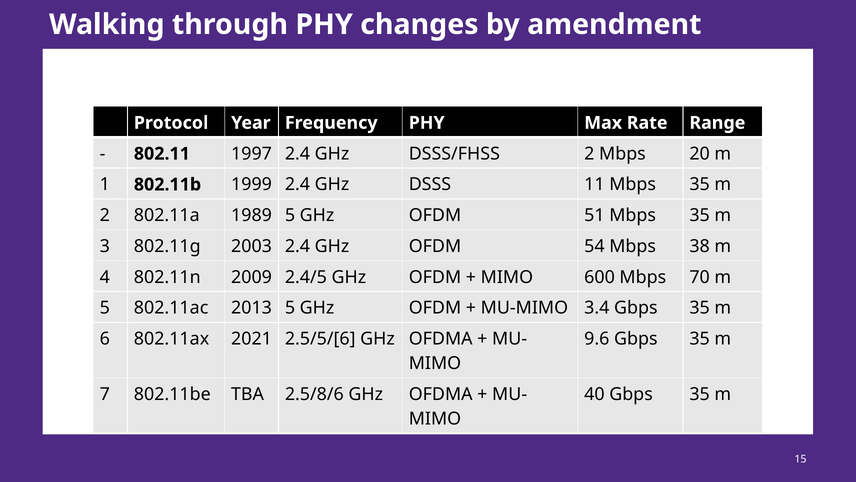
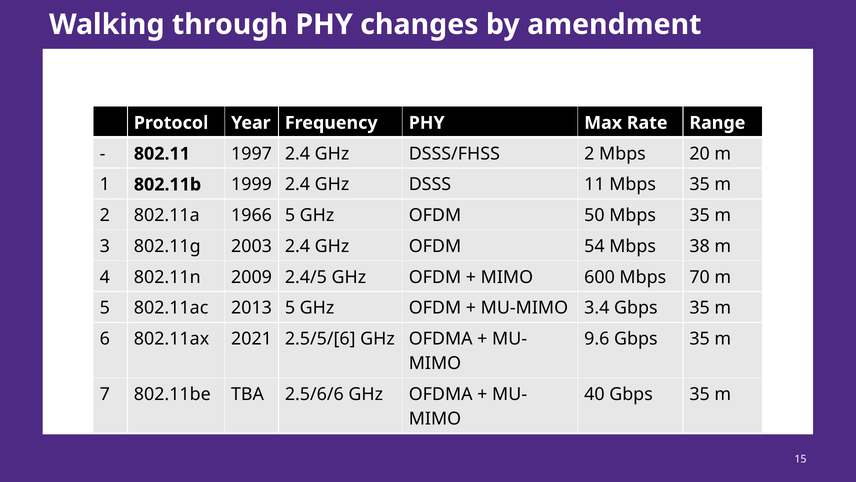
1989: 1989 -> 1966
51: 51 -> 50
2.5/8/6: 2.5/8/6 -> 2.5/6/6
